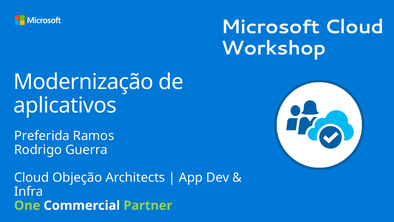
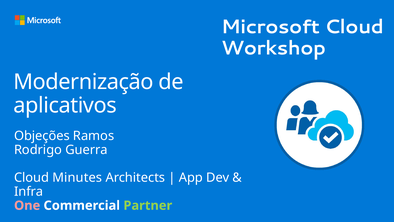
Preferida: Preferida -> Objeções
Objeção: Objeção -> Minutes
One colour: light green -> pink
